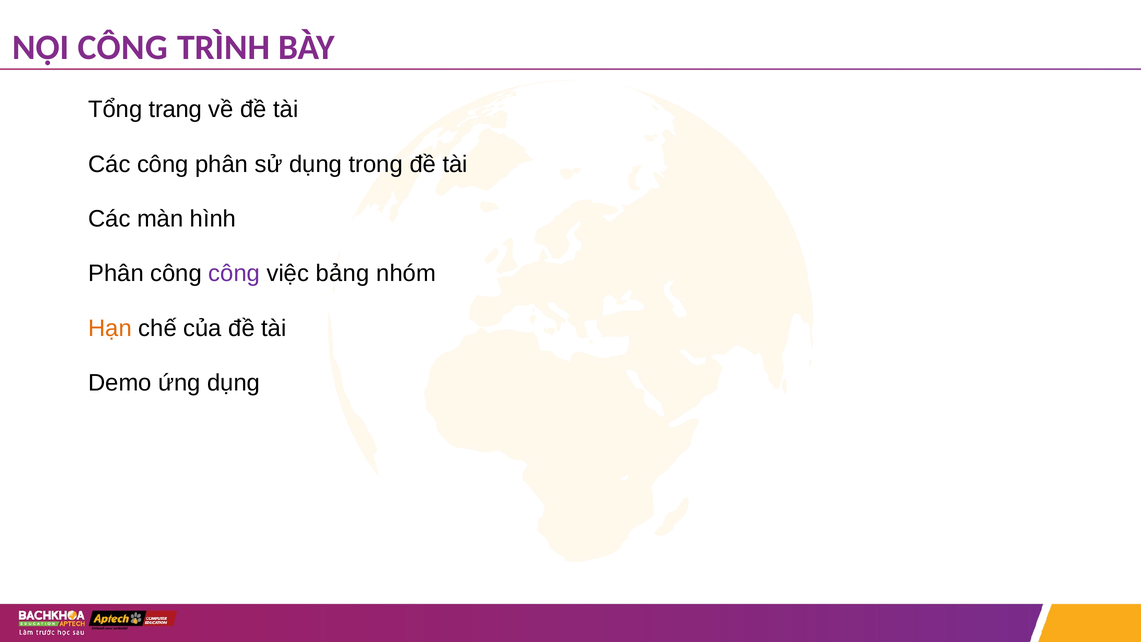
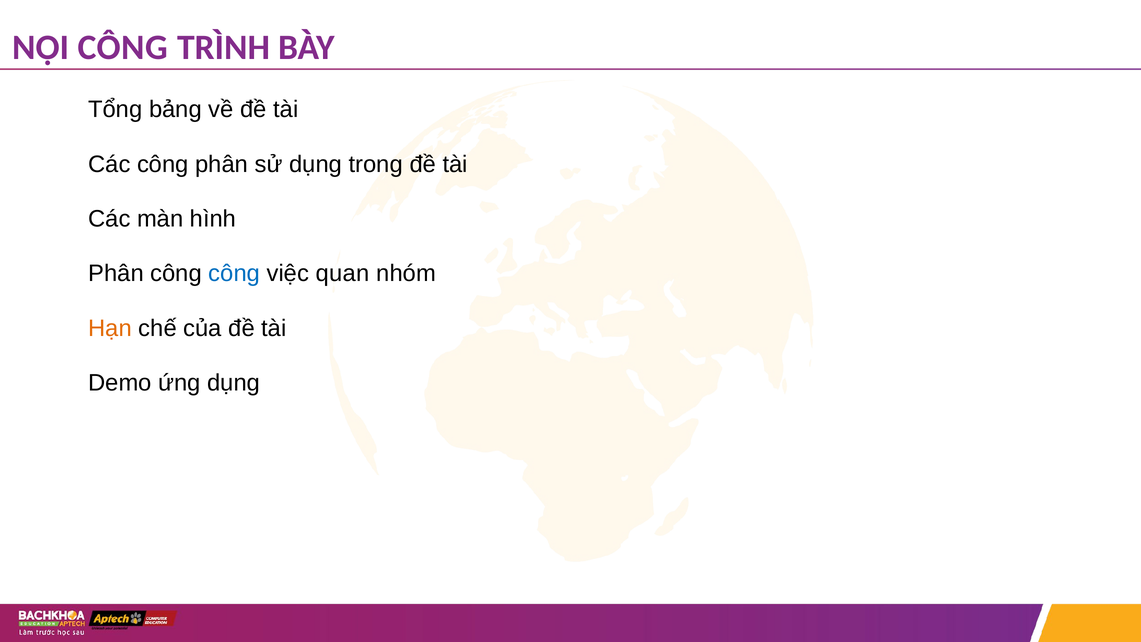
trang: trang -> bảng
công at (234, 274) colour: purple -> blue
bảng: bảng -> quan
